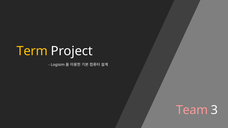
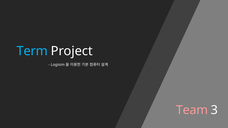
Term colour: yellow -> light blue
